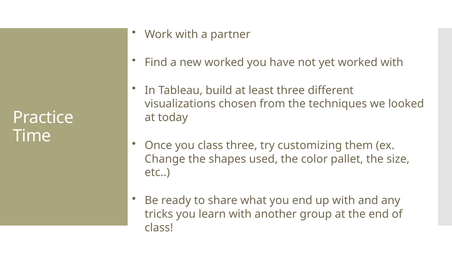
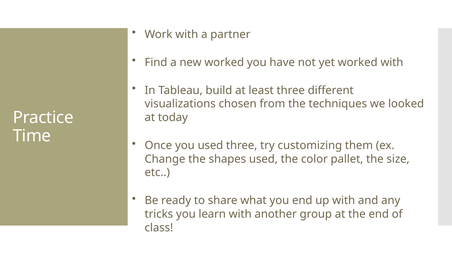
you class: class -> used
